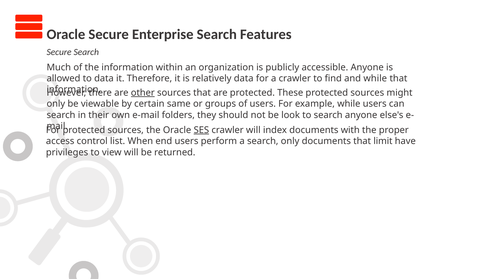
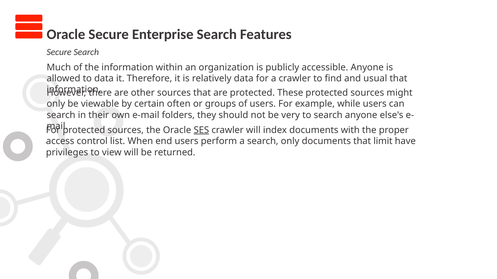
and while: while -> usual
other underline: present -> none
same: same -> often
look: look -> very
